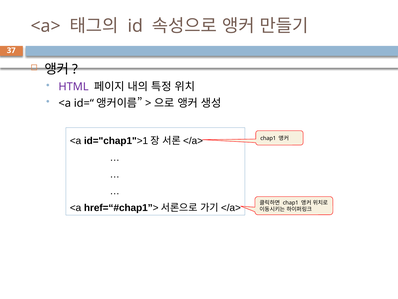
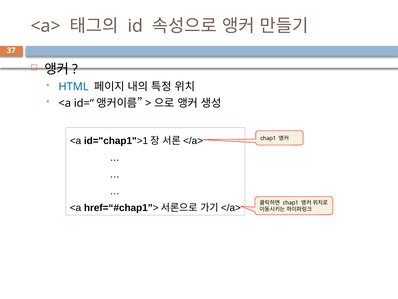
HTML colour: purple -> blue
